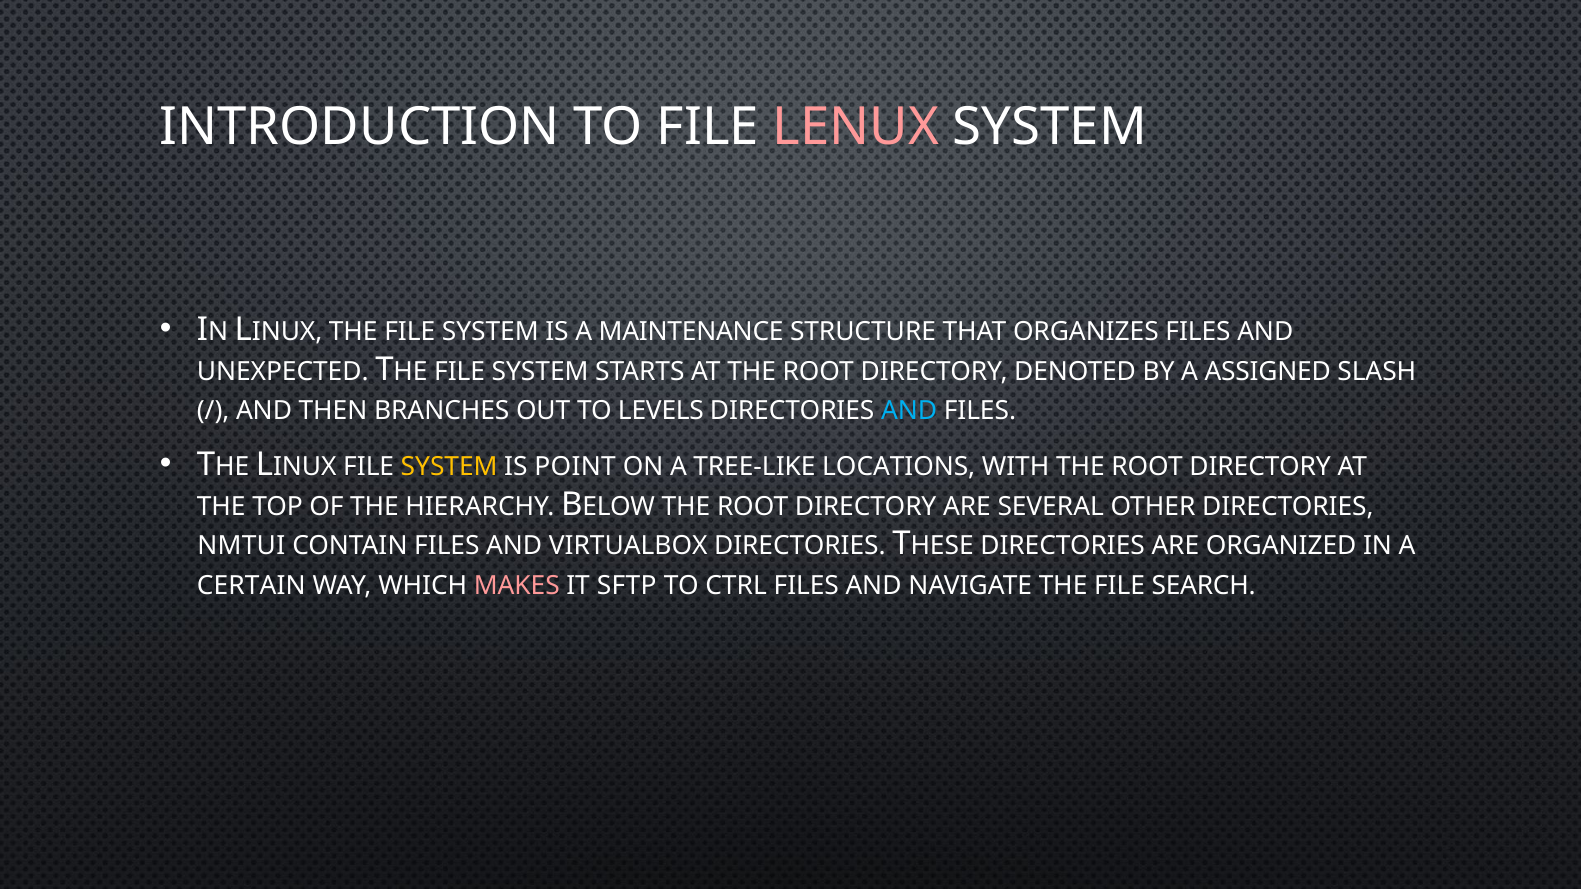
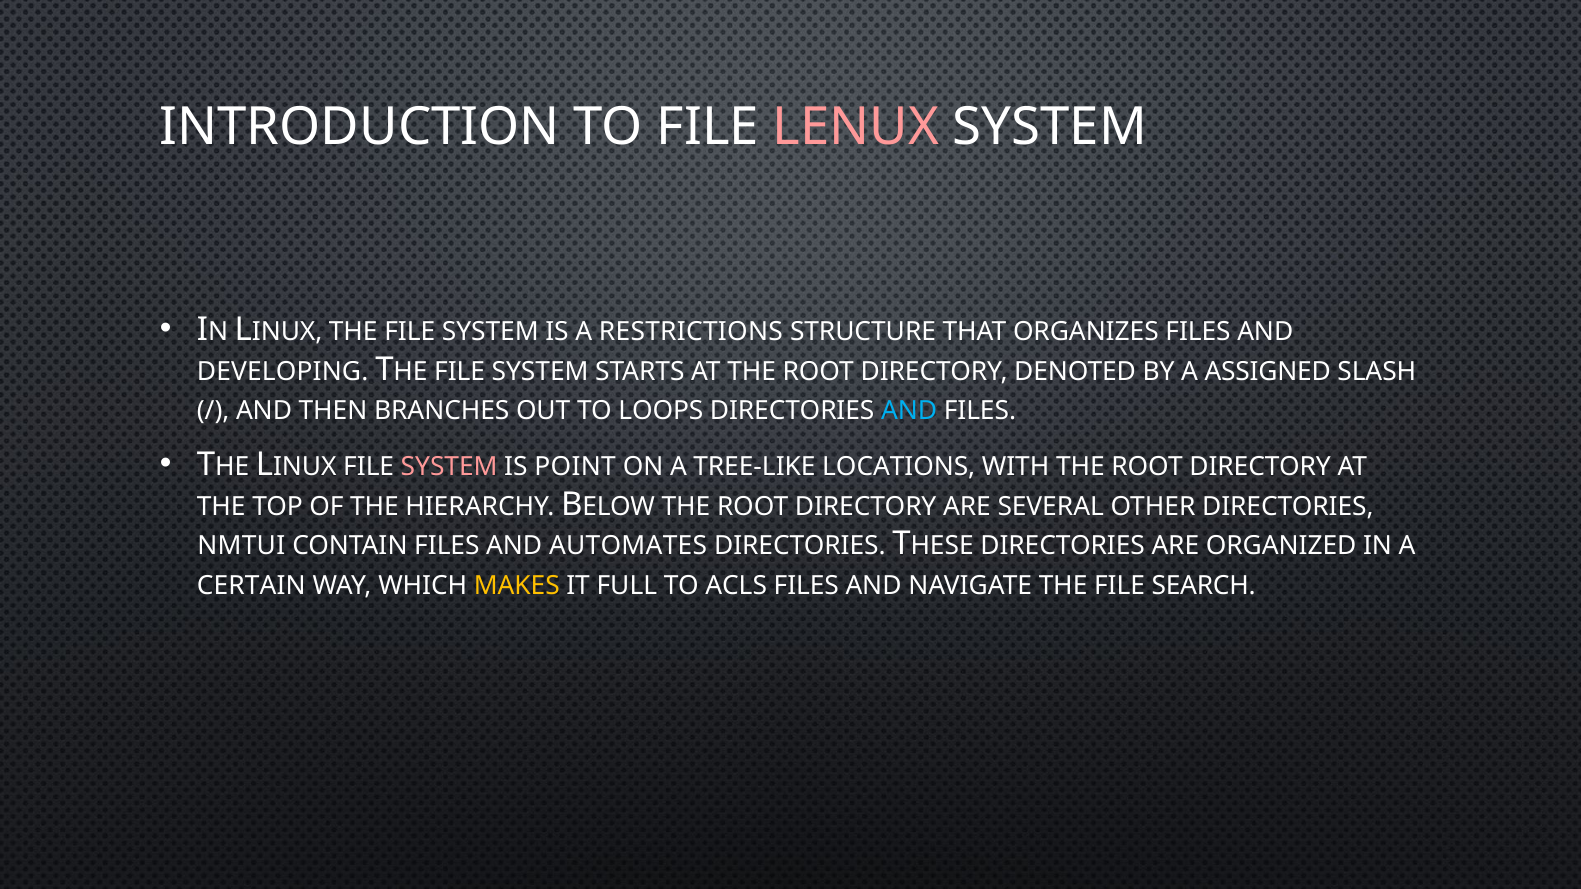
MAINTENANCE: MAINTENANCE -> RESTRICTIONS
UNEXPECTED: UNEXPECTED -> DEVELOPING
LEVELS: LEVELS -> LOOPS
SYSTEM at (449, 467) colour: yellow -> pink
VIRTUALBOX: VIRTUALBOX -> AUTOMATES
MAKES colour: pink -> yellow
SFTP: SFTP -> FULL
CTRL: CTRL -> ACLS
